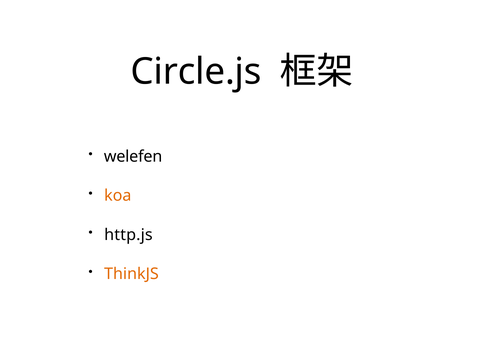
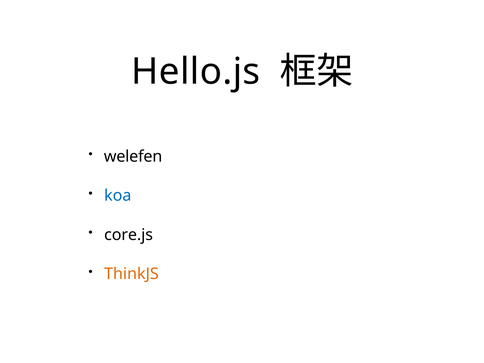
Circle.js: Circle.js -> Hello.js
koa colour: orange -> blue
http.js: http.js -> core.js
